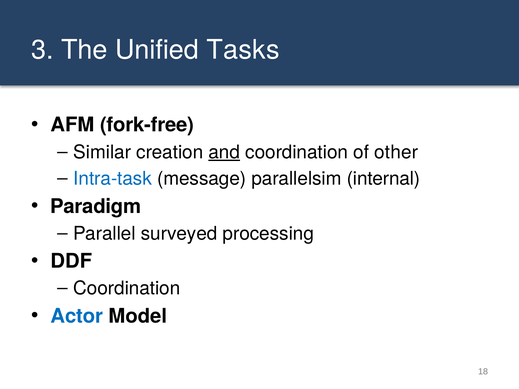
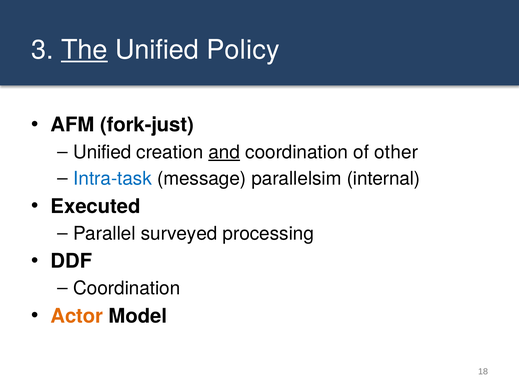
The underline: none -> present
Tasks: Tasks -> Policy
fork-free: fork-free -> fork-just
Similar at (102, 152): Similar -> Unified
Paradigm: Paradigm -> Executed
Actor colour: blue -> orange
